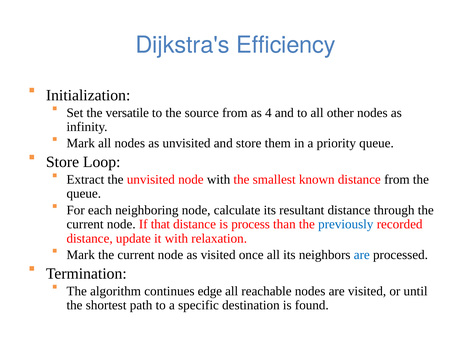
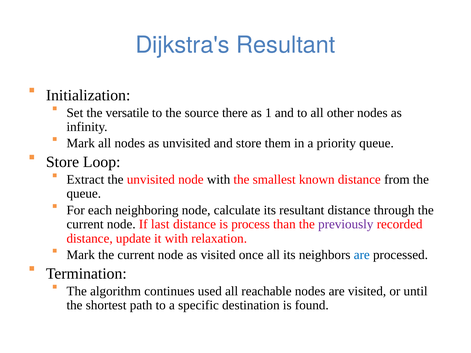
Dijkstra's Efficiency: Efficiency -> Resultant
source from: from -> there
4: 4 -> 1
that: that -> last
previously colour: blue -> purple
edge: edge -> used
